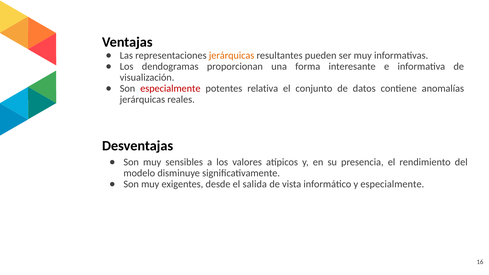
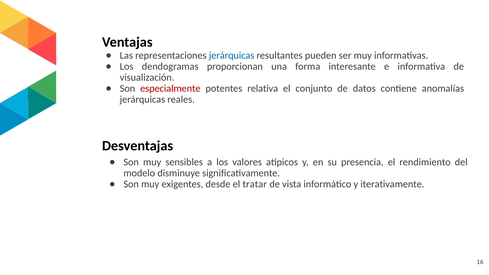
jerárquicas at (232, 56) colour: orange -> blue
salida: salida -> tratar
y especialmente: especialmente -> iterativamente
